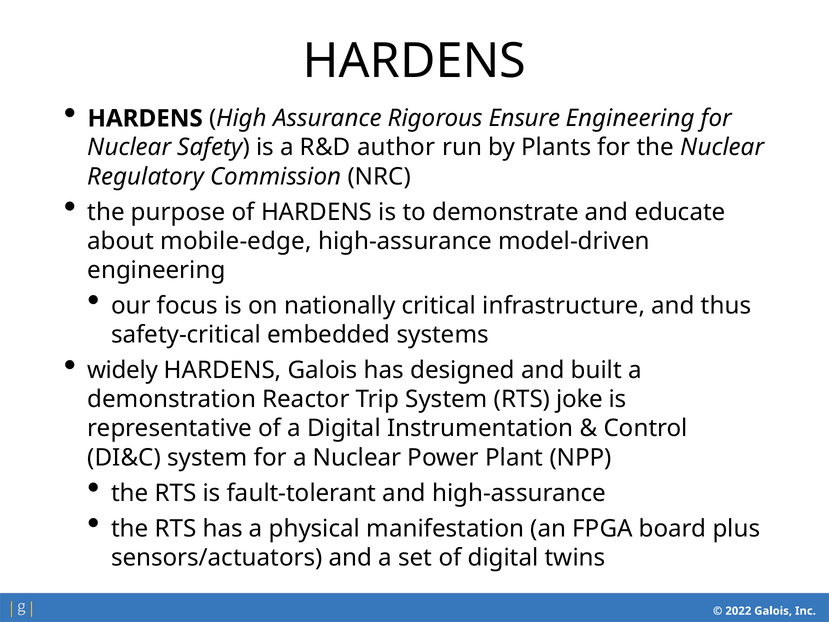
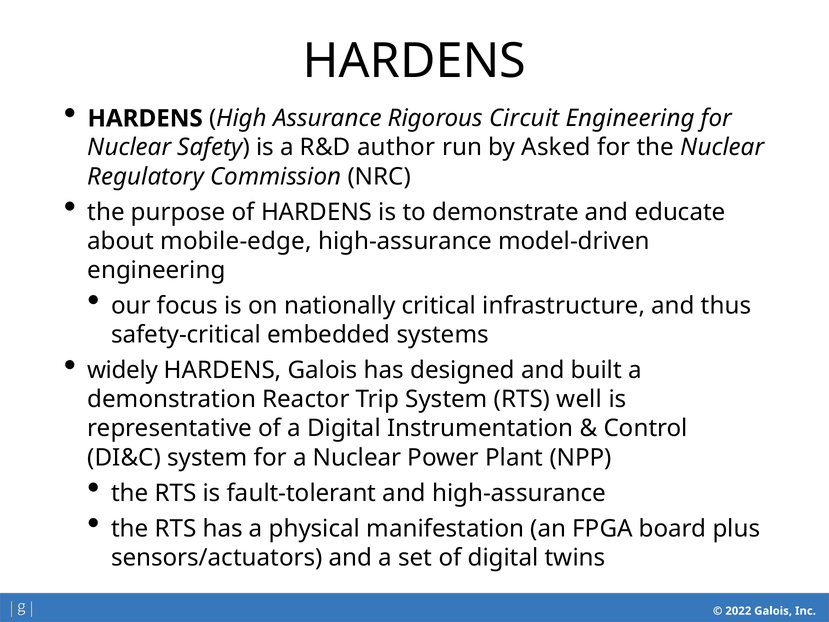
Ensure: Ensure -> Circuit
Plants: Plants -> Asked
joke: joke -> well
